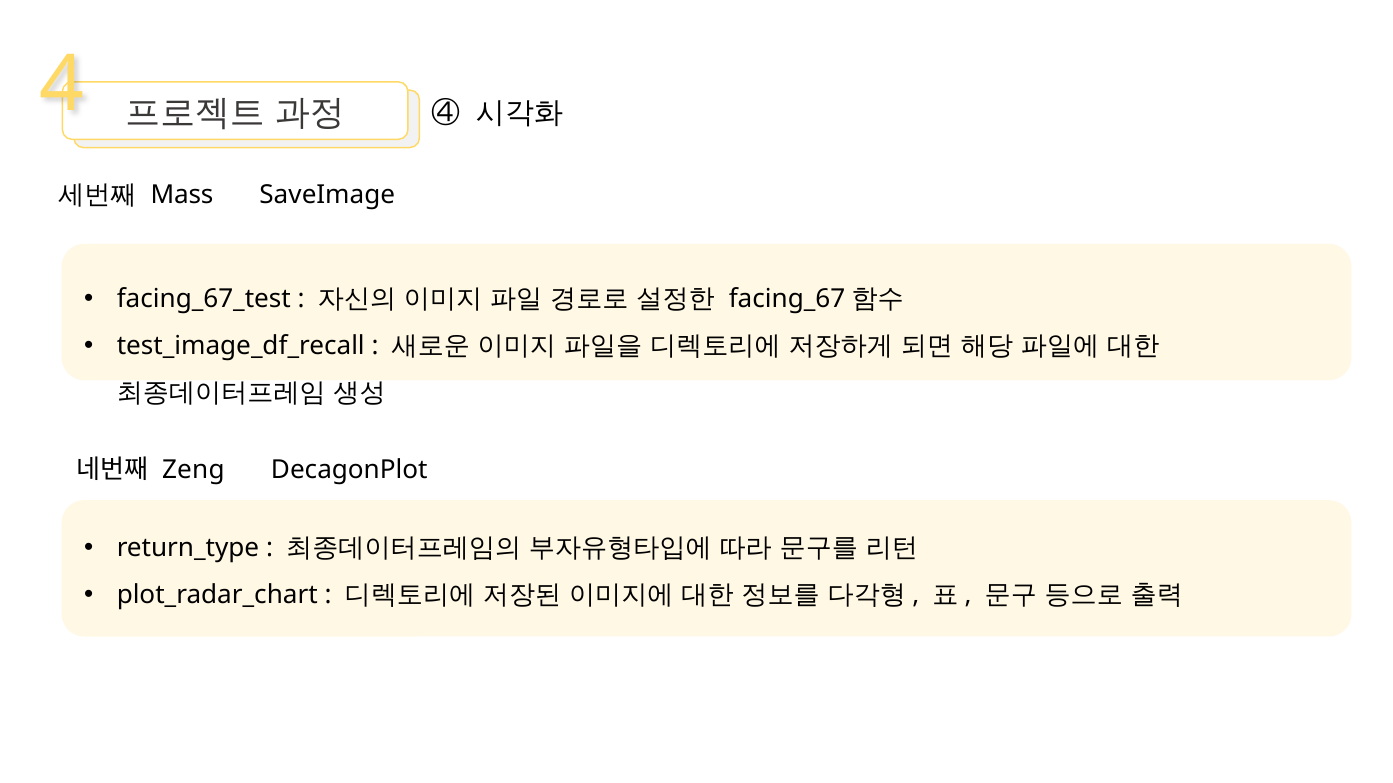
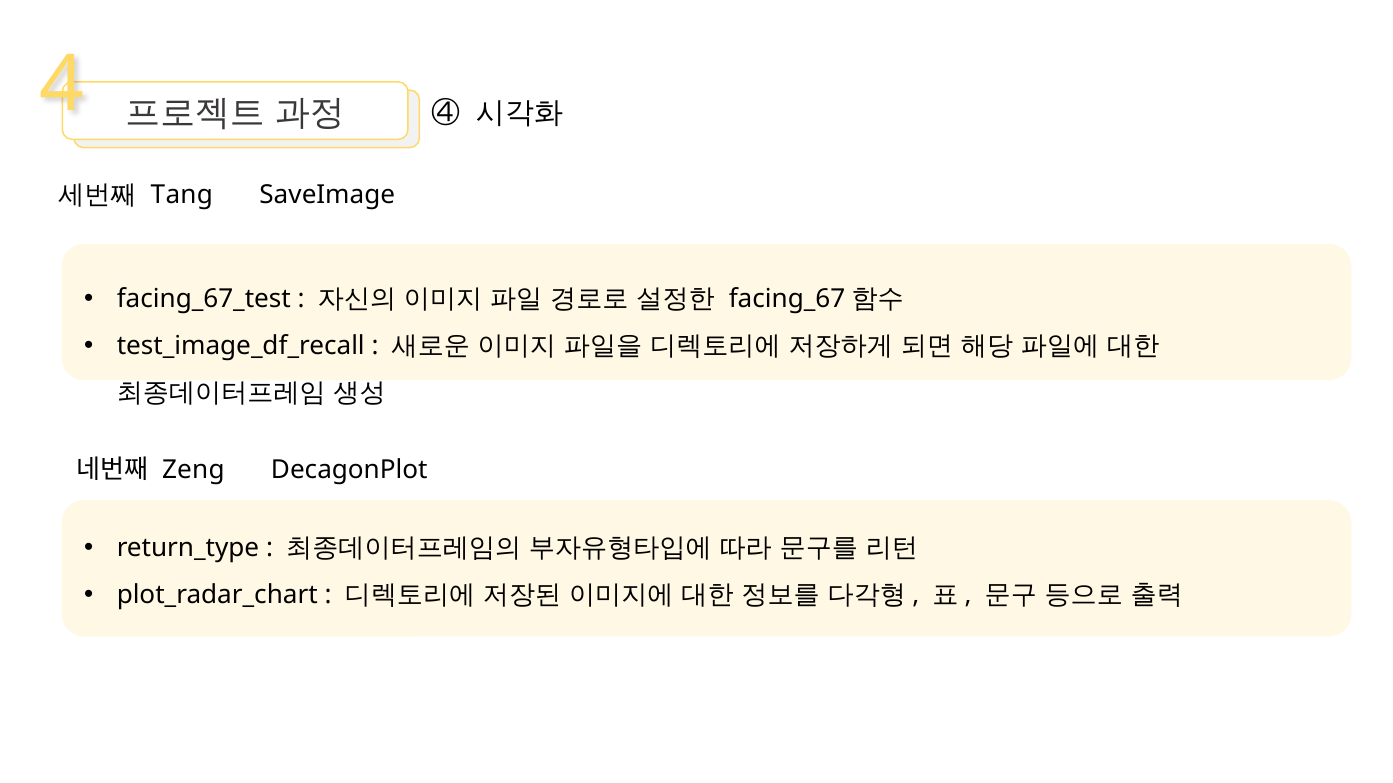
Mass: Mass -> Tang
